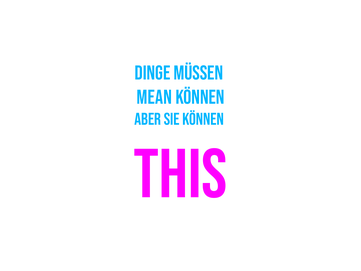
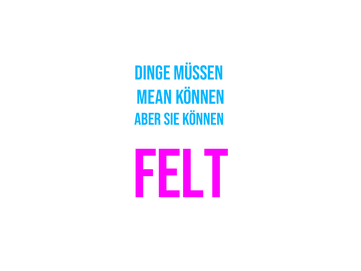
this: this -> felt
